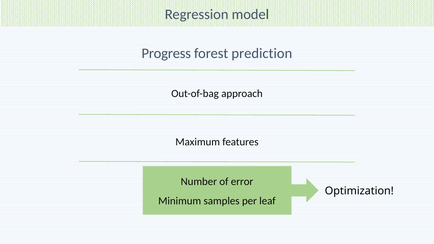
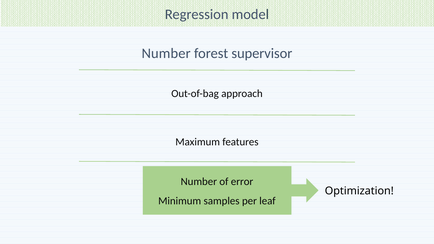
Progress at (166, 53): Progress -> Number
prediction: prediction -> supervisor
